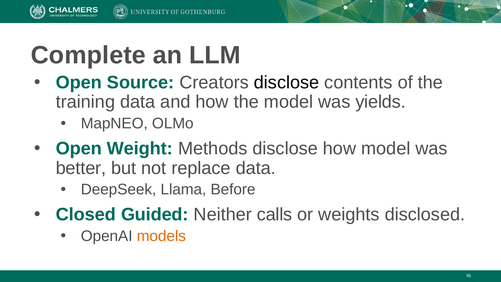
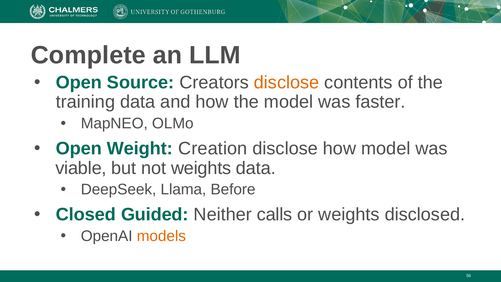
disclose at (287, 82) colour: black -> orange
yields: yields -> faster
Methods: Methods -> Creation
better: better -> viable
not replace: replace -> weights
